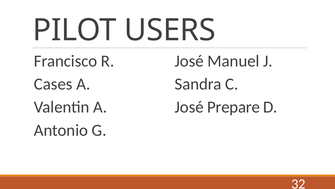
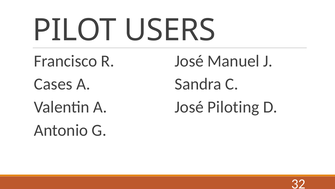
Prepare: Prepare -> Piloting
